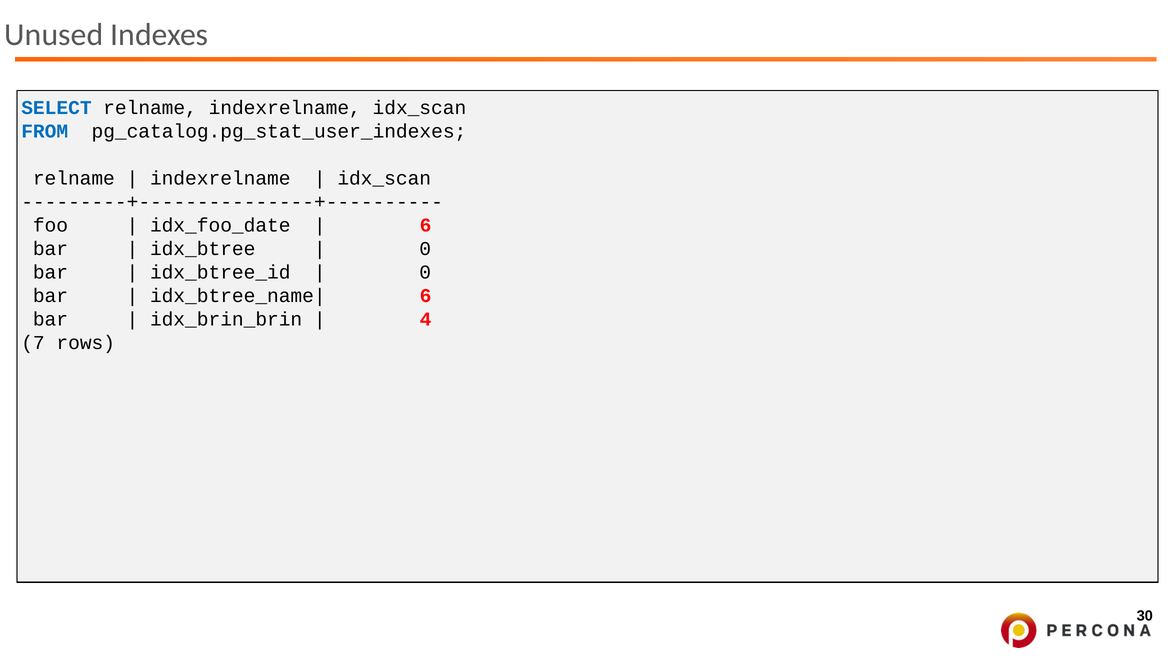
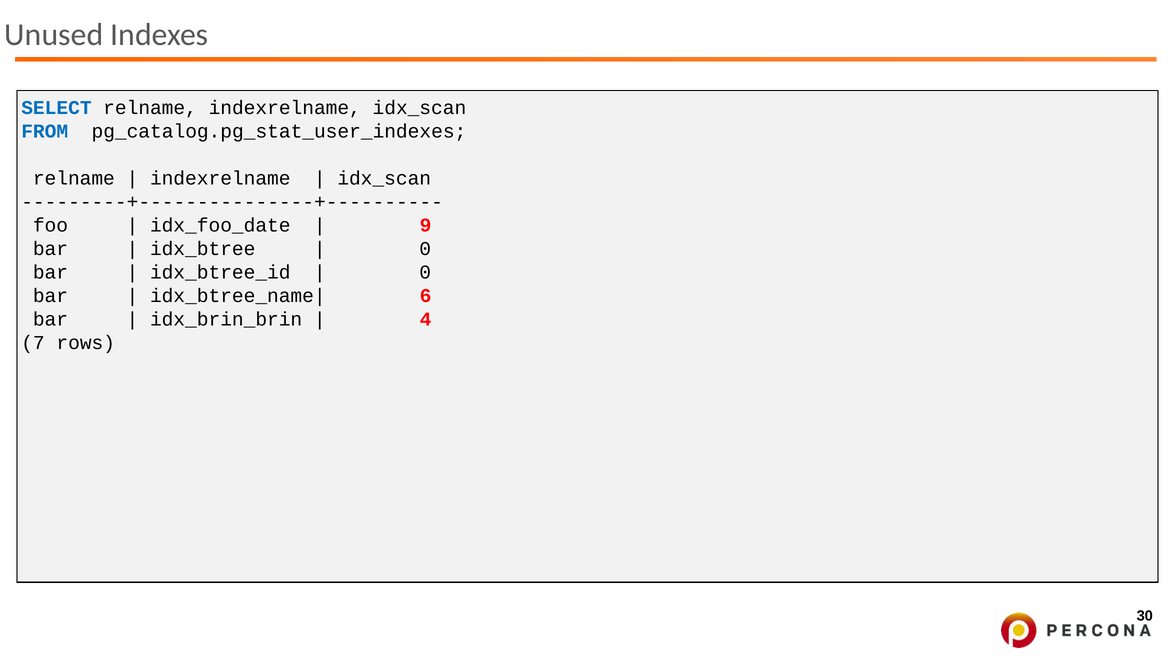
6 at (426, 225): 6 -> 9
